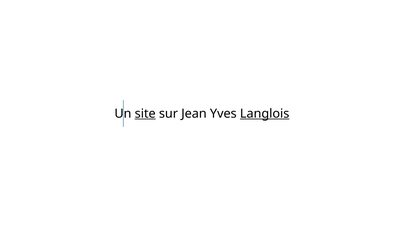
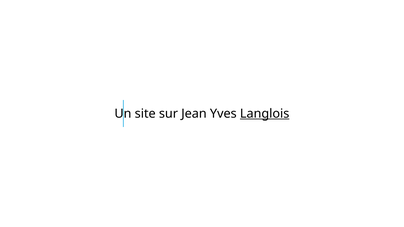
site underline: present -> none
